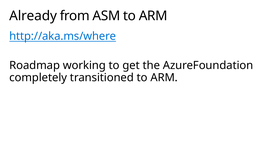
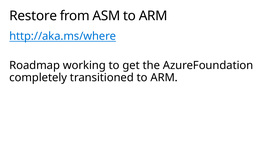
Already: Already -> Restore
